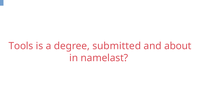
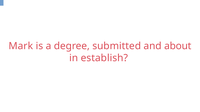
Tools: Tools -> Mark
namelast: namelast -> establish
